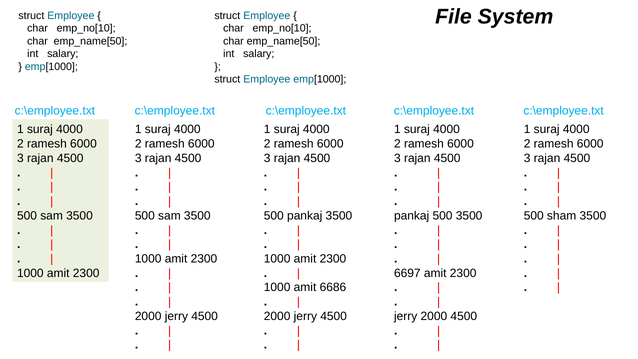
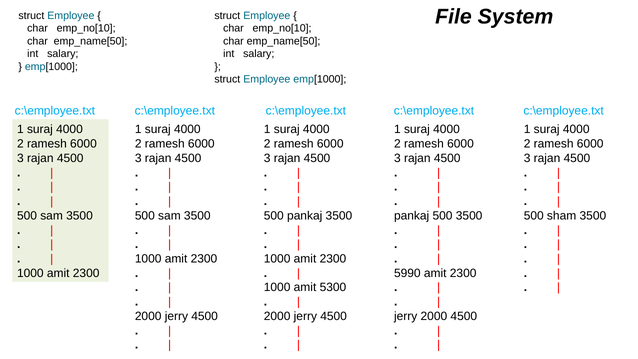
6697: 6697 -> 5990
6686: 6686 -> 5300
